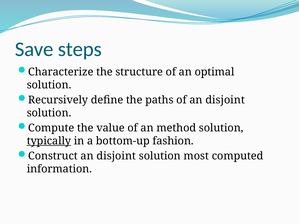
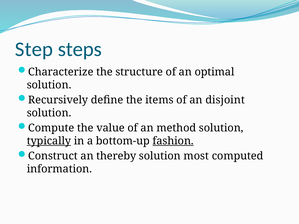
Save: Save -> Step
paths: paths -> items
fashion underline: none -> present
Construct an disjoint: disjoint -> thereby
